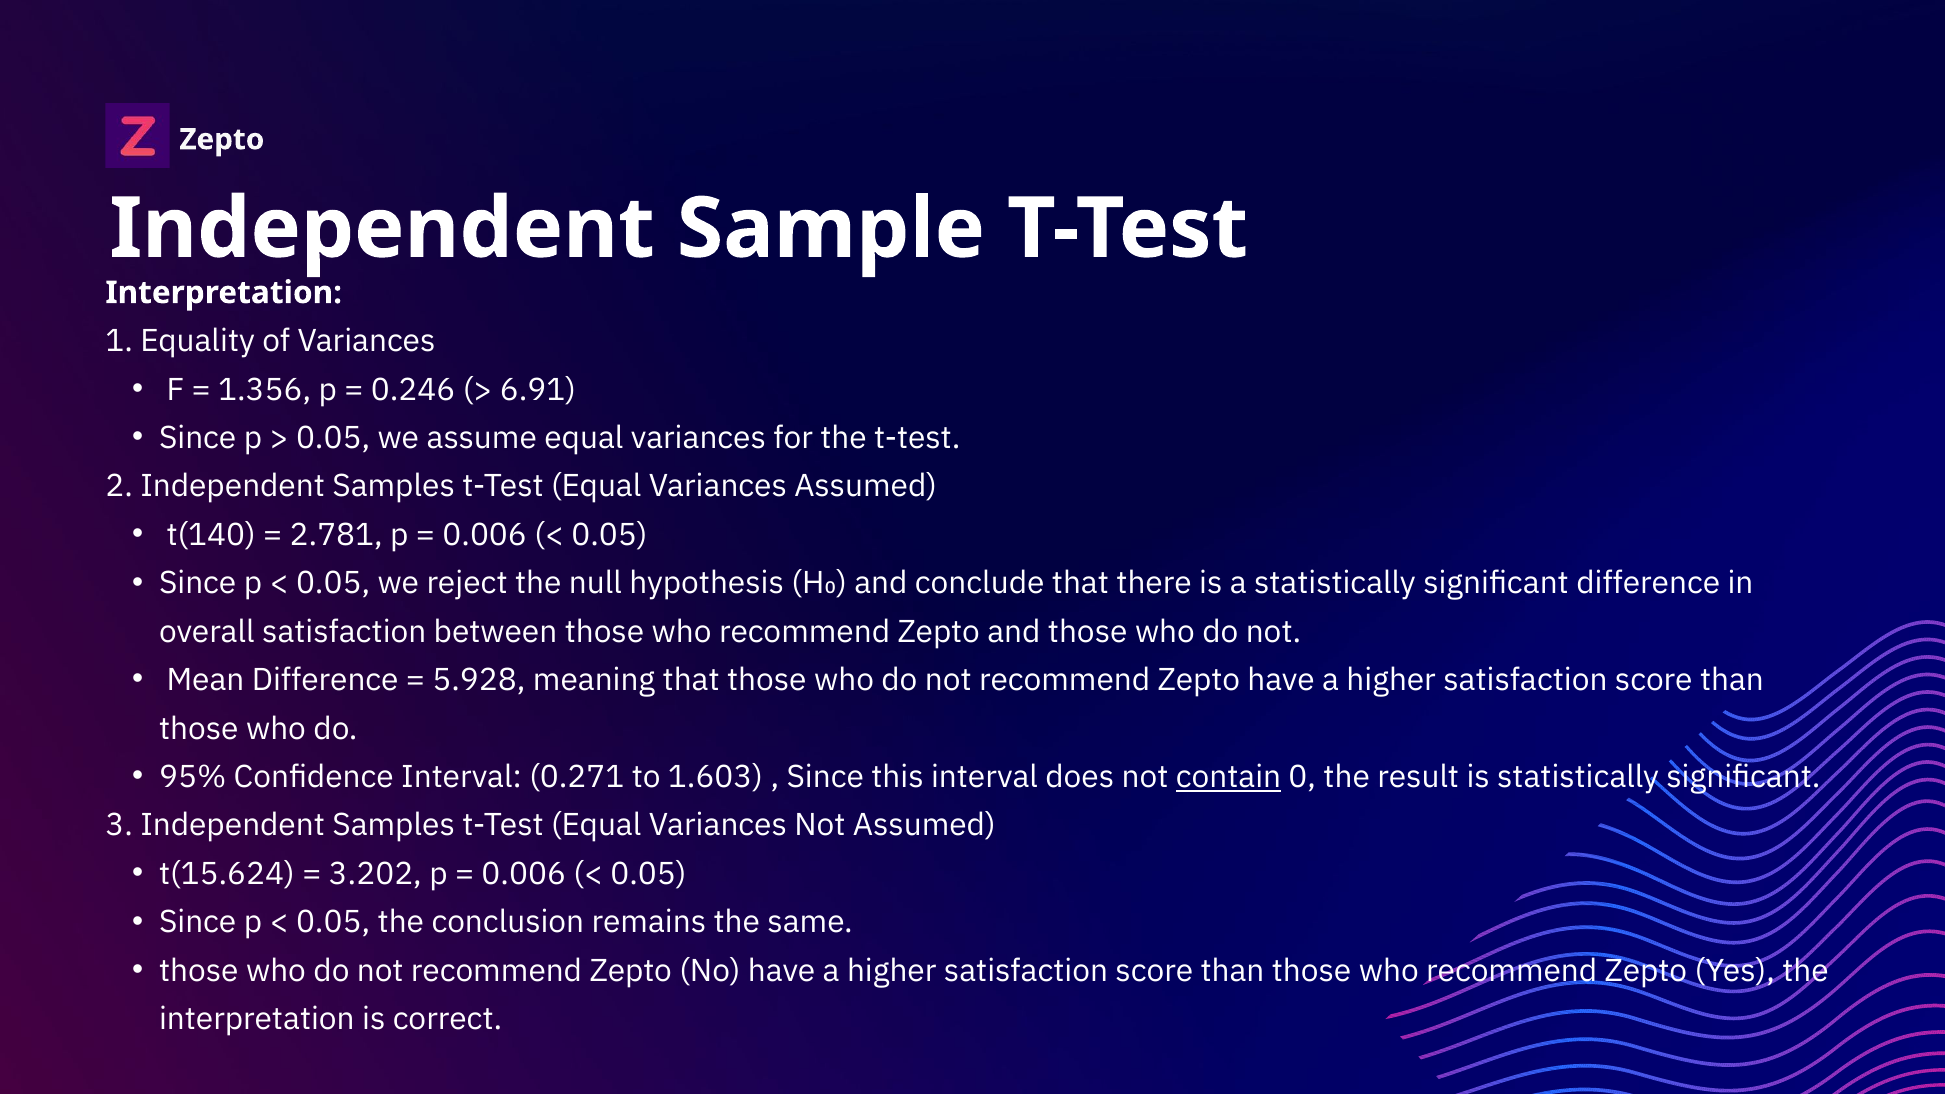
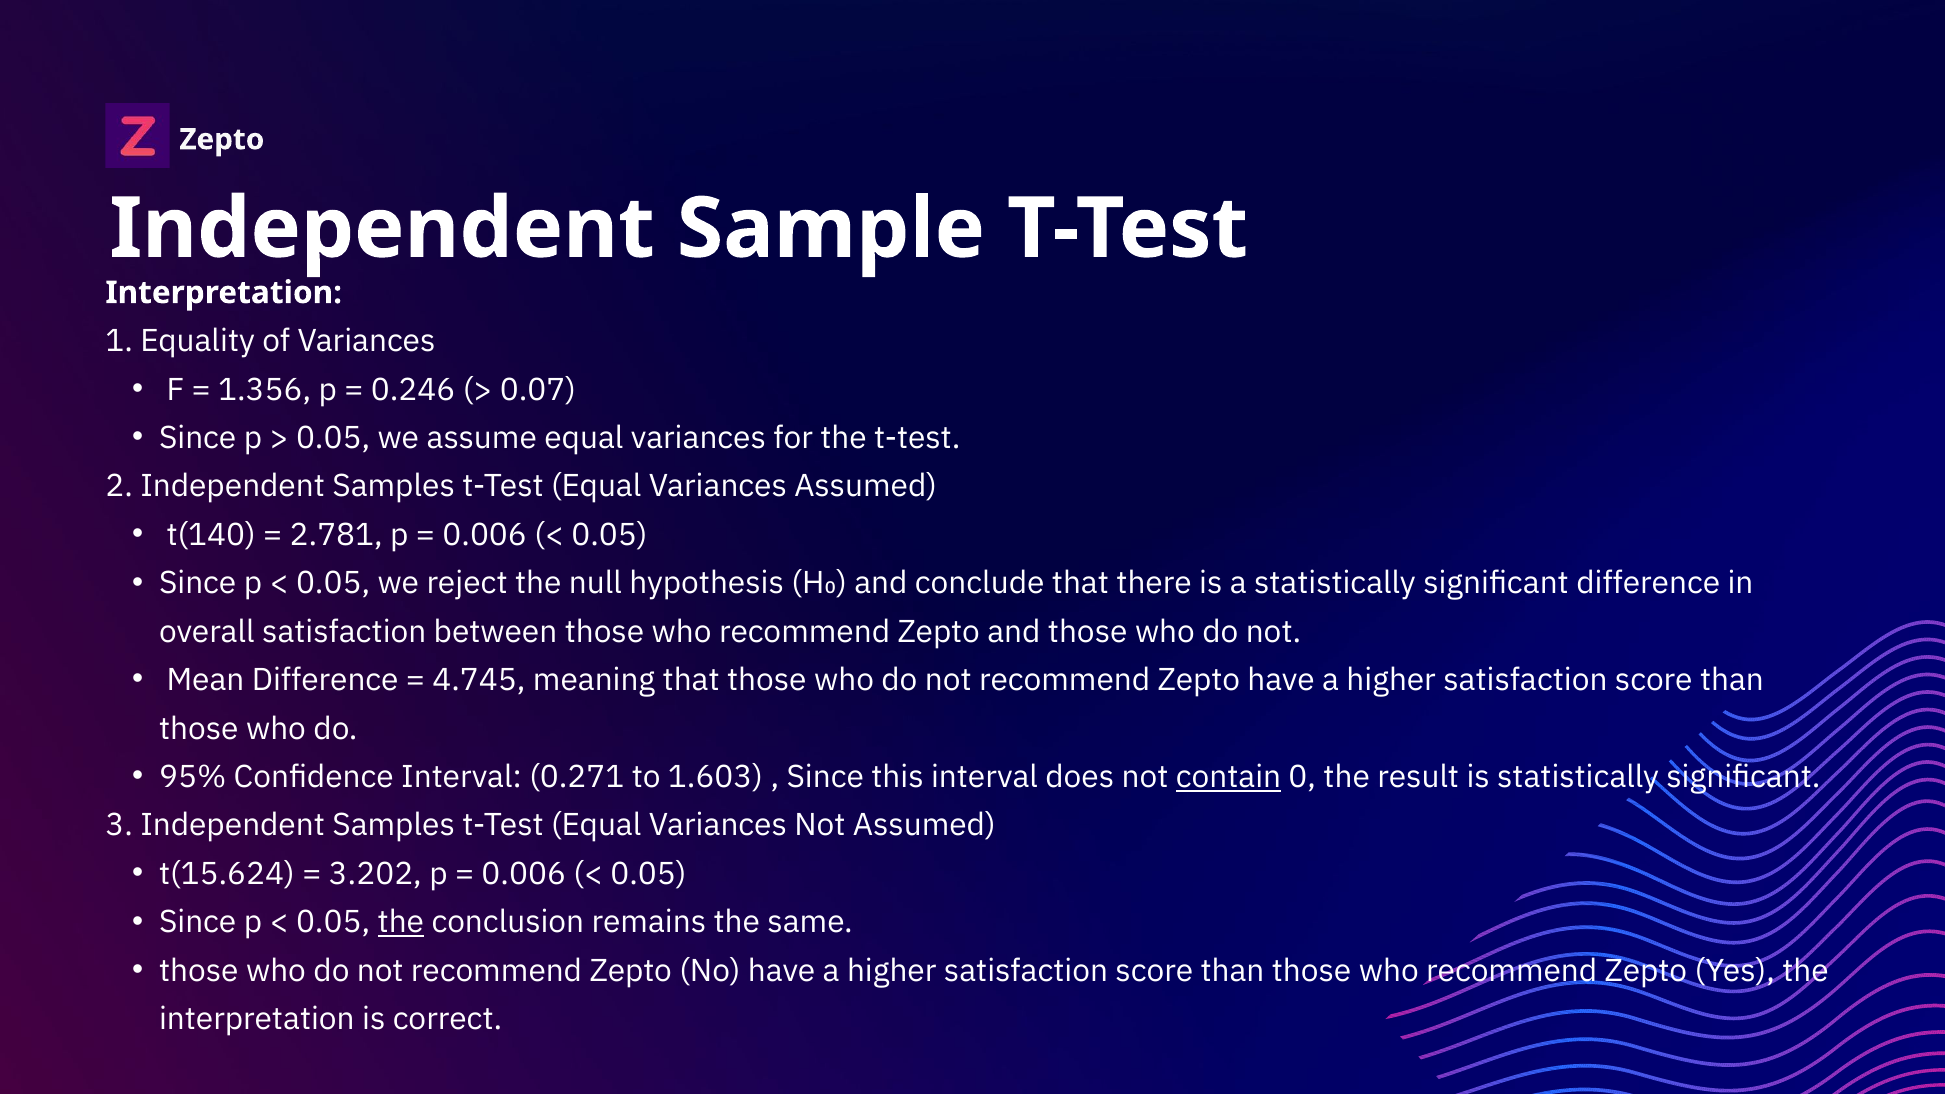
6.91: 6.91 -> 0.07
5.928: 5.928 -> 4.745
the at (401, 922) underline: none -> present
